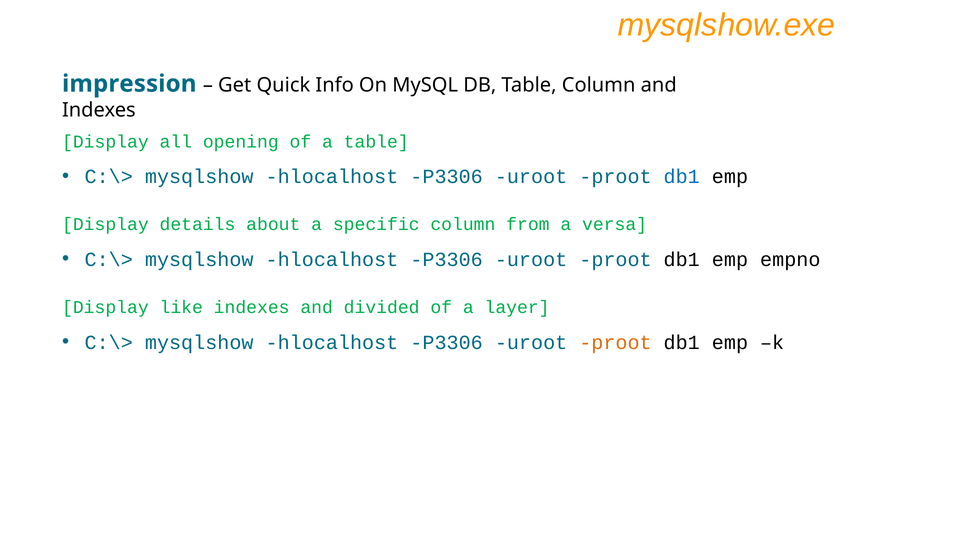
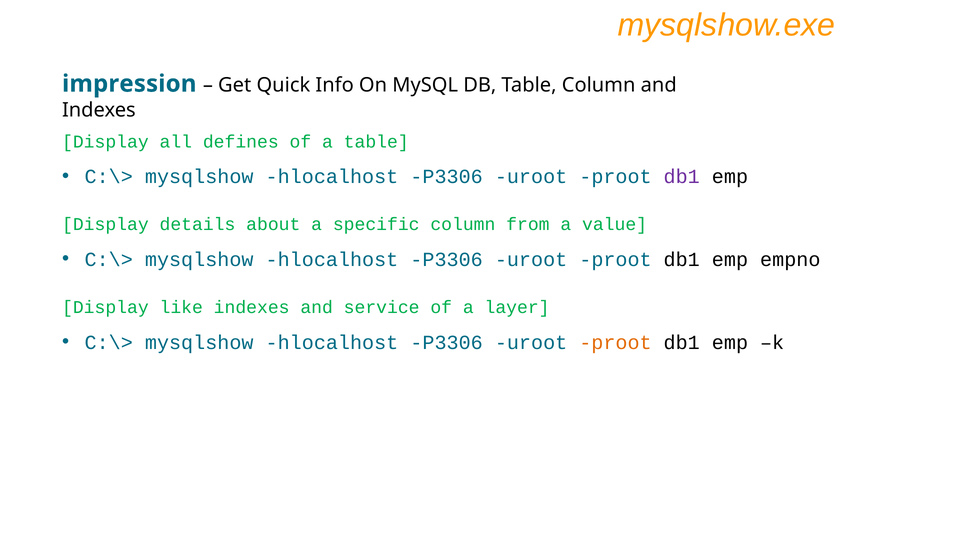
opening: opening -> defines
db1 at (682, 177) colour: blue -> purple
versa: versa -> value
divided: divided -> service
